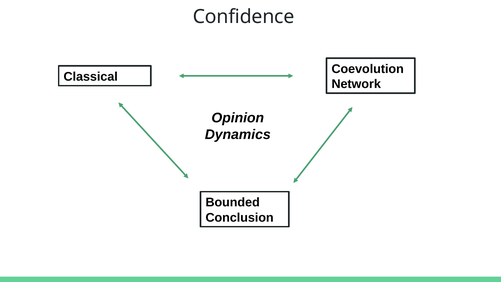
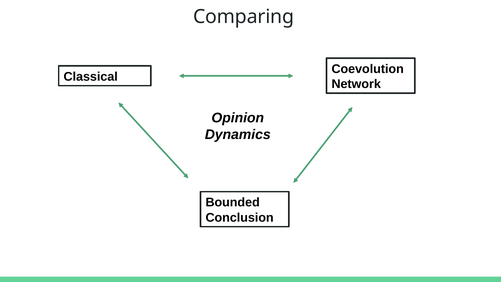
Confidence: Confidence -> Comparing
